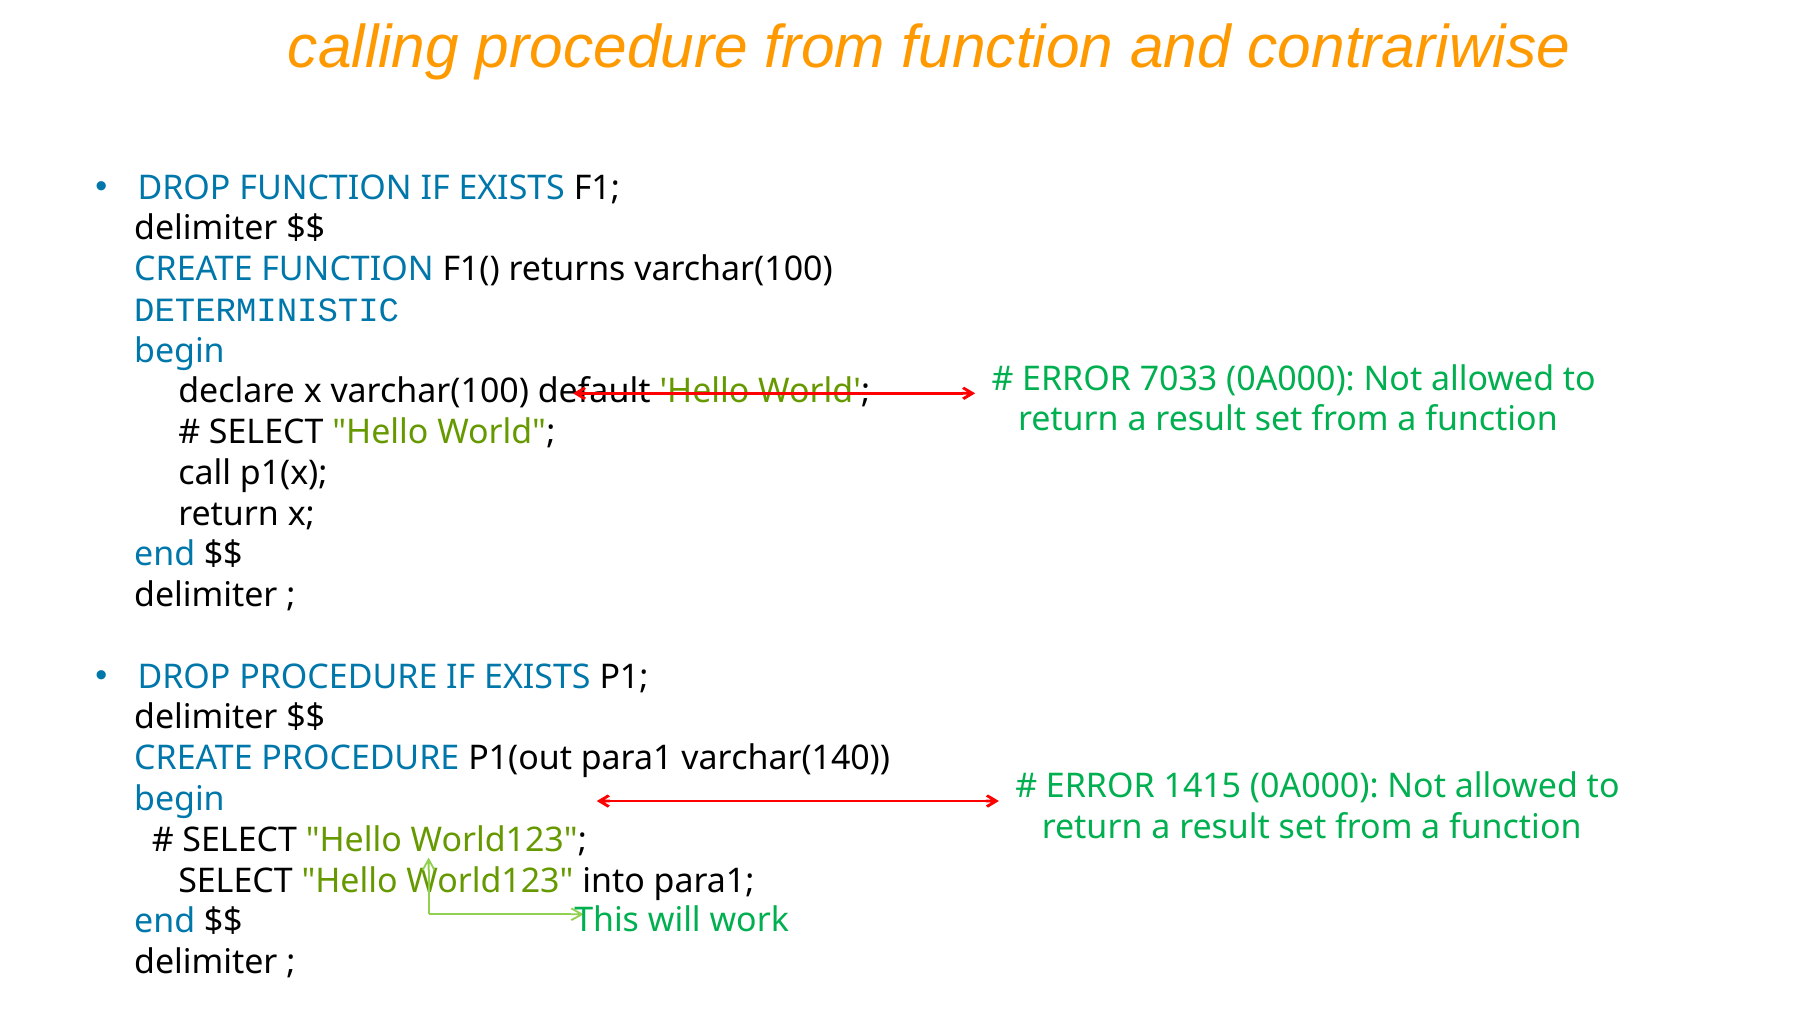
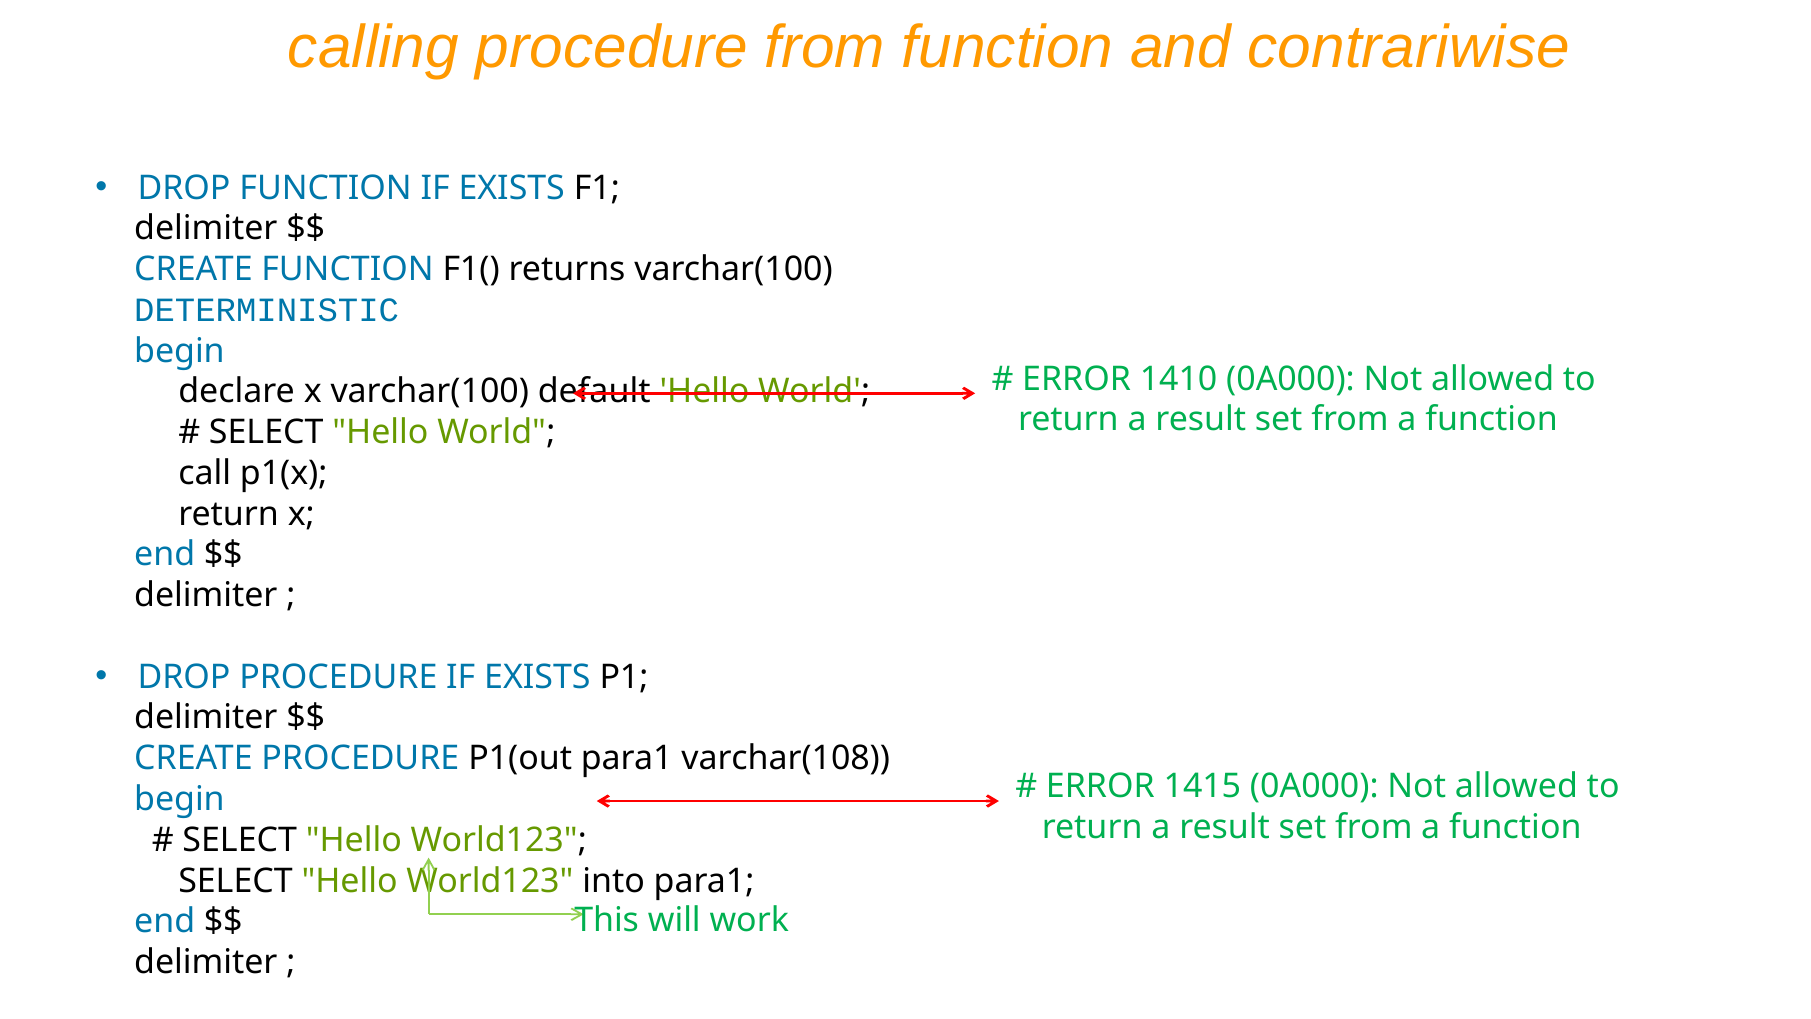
7033: 7033 -> 1410
varchar(140: varchar(140 -> varchar(108
